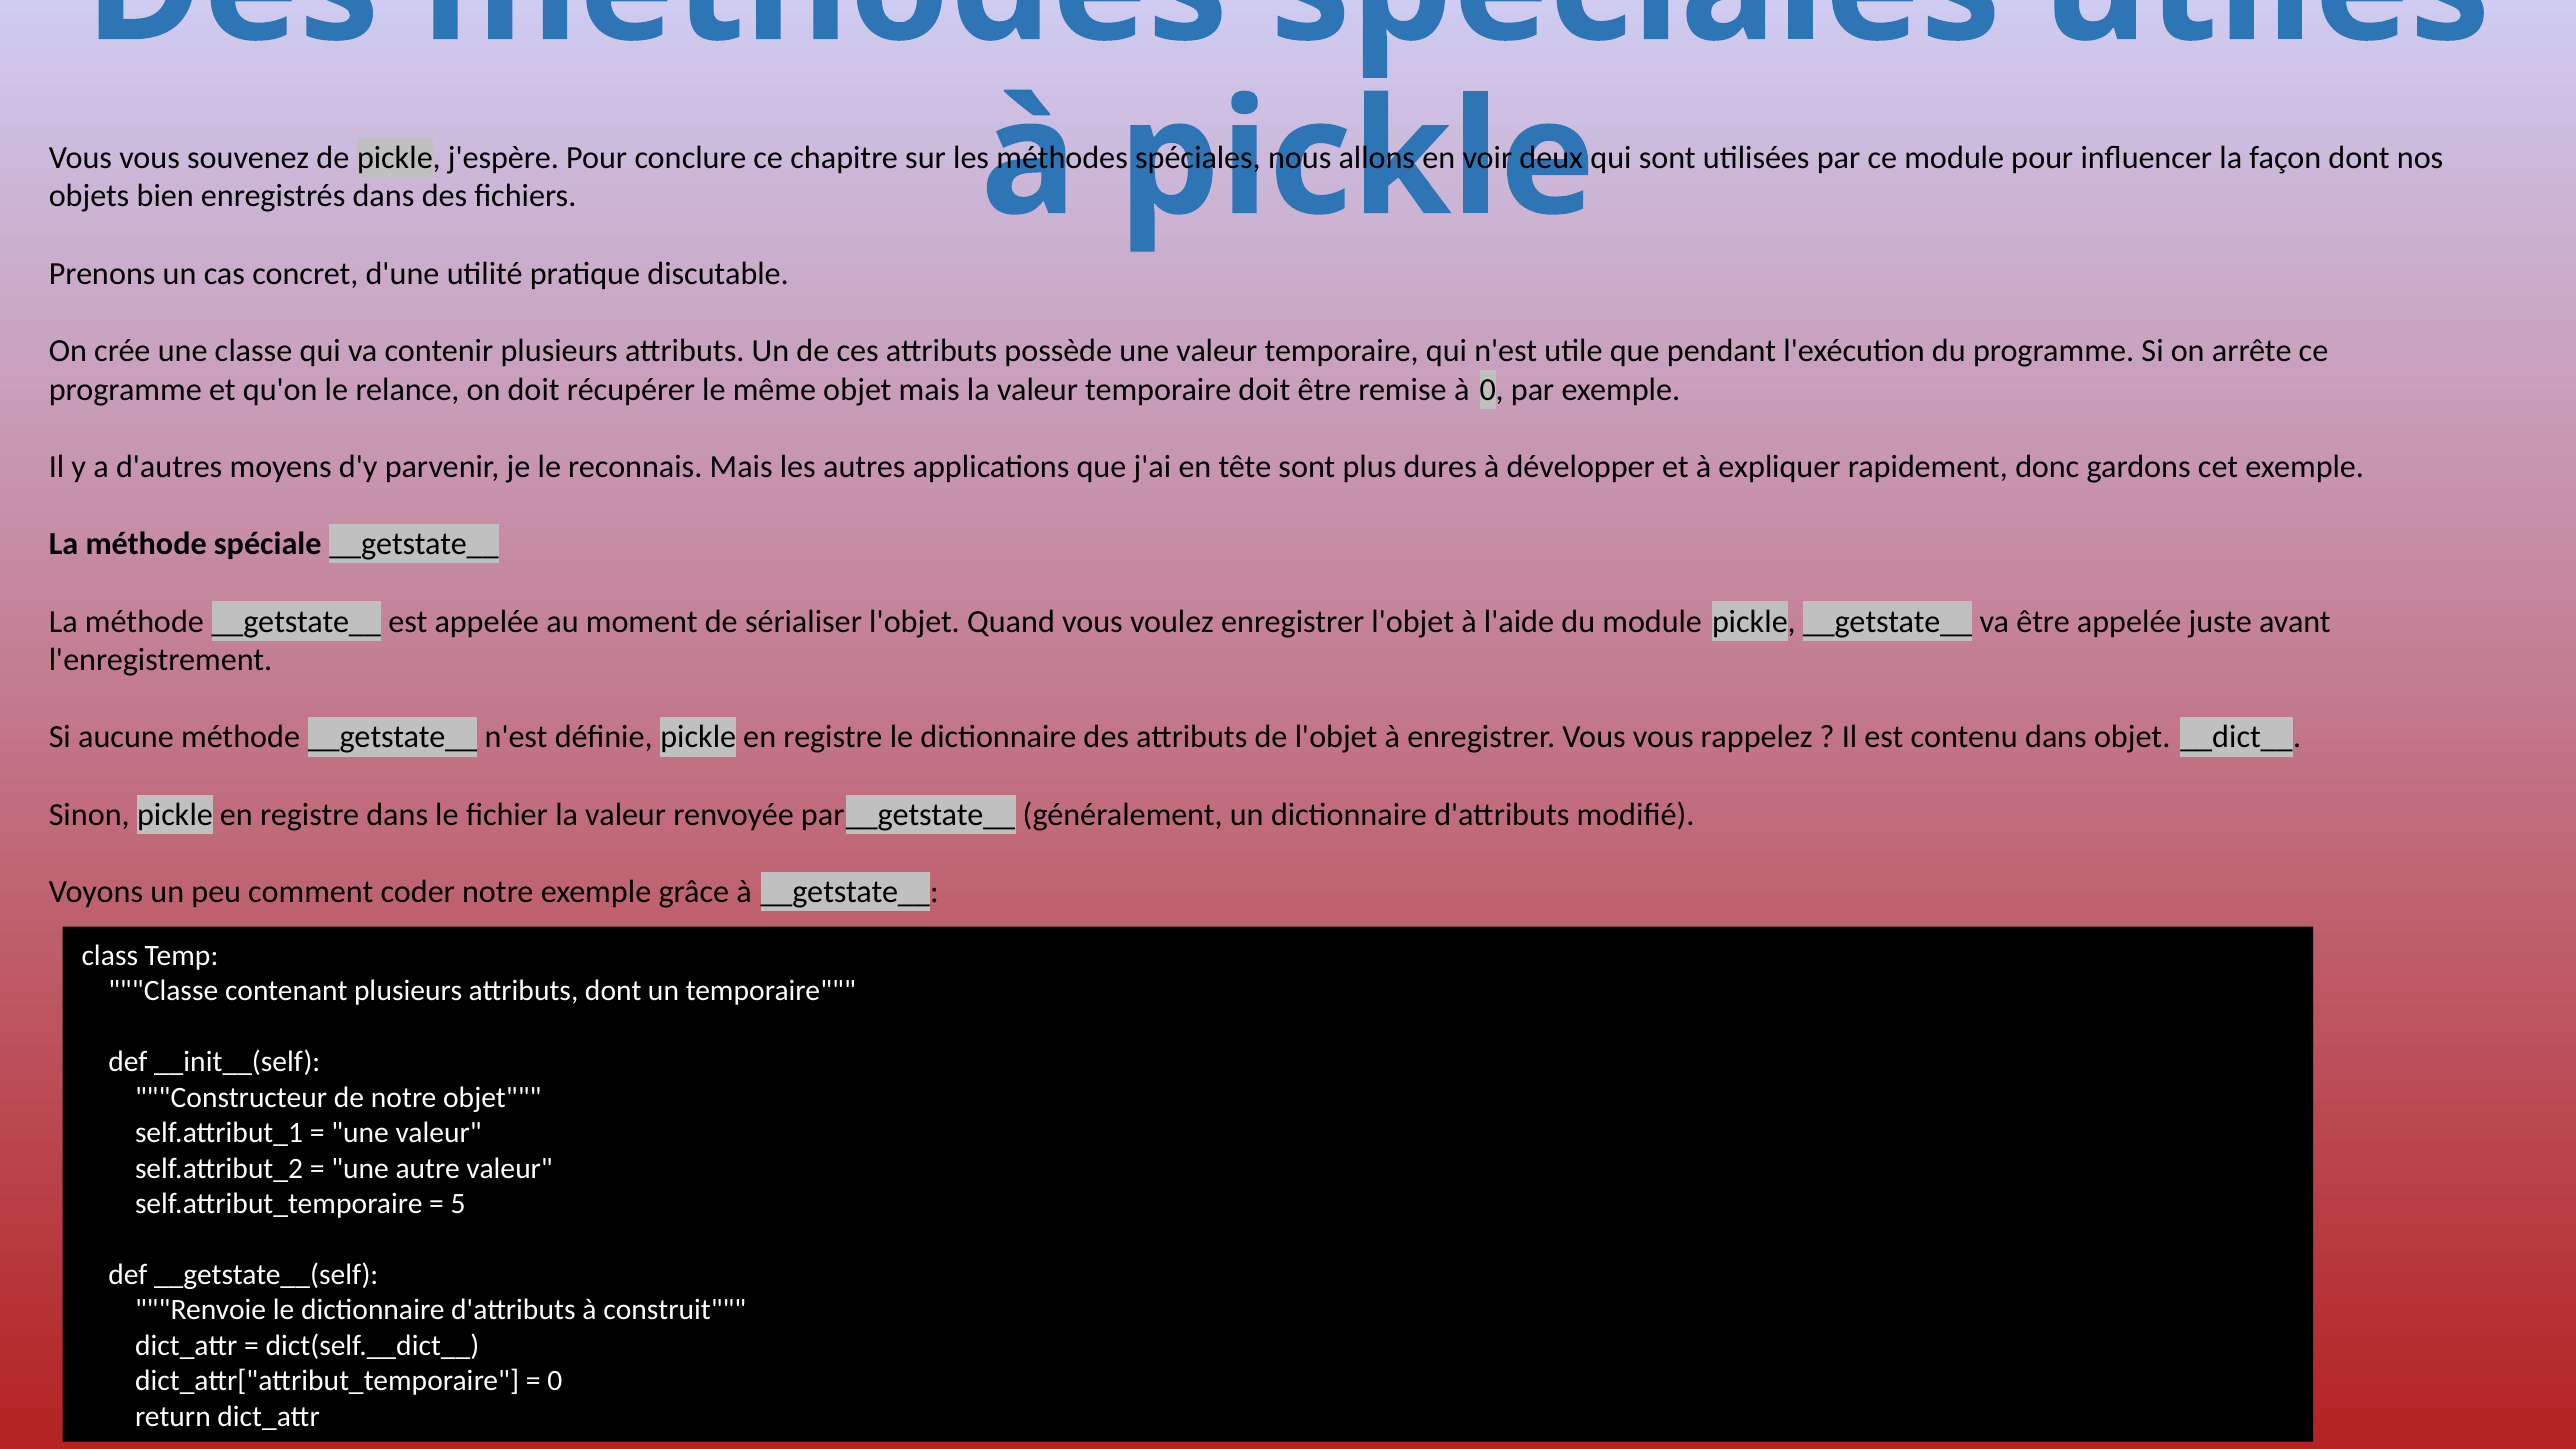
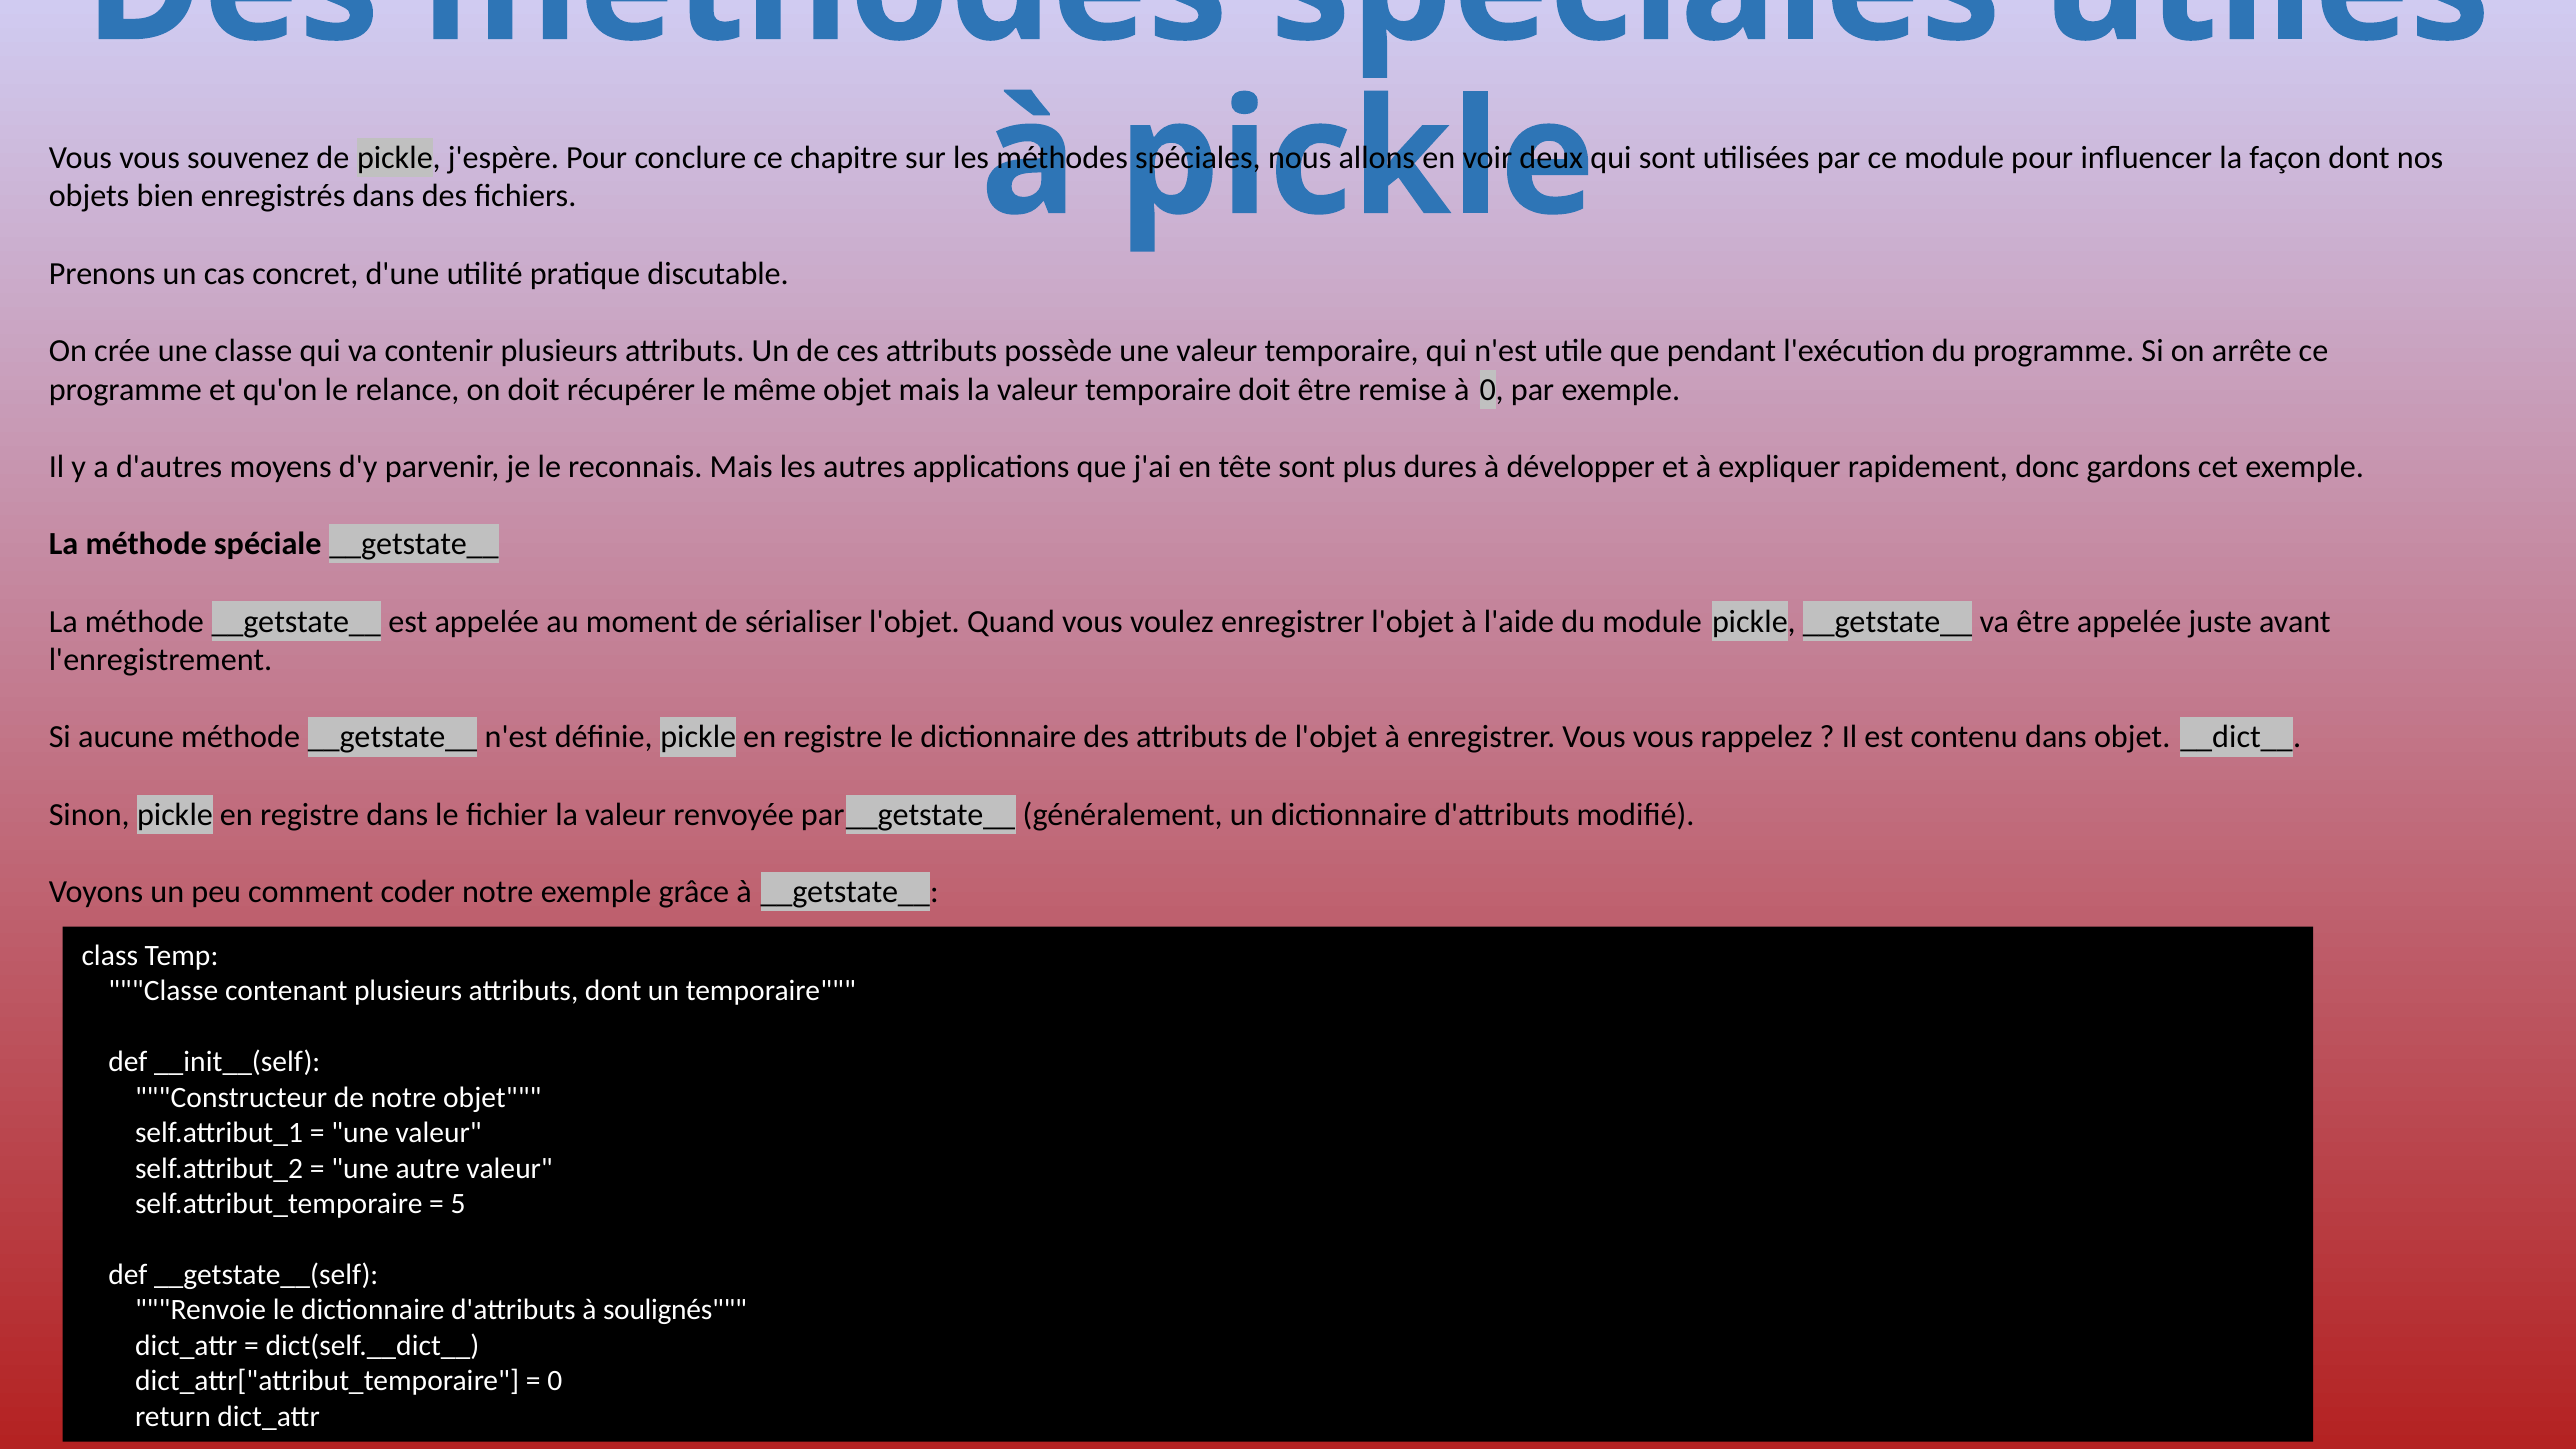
construit: construit -> soulignés
